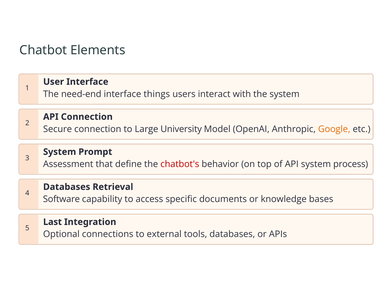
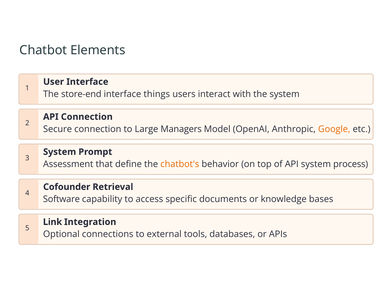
need-end: need-end -> store-end
University: University -> Managers
chatbot's colour: red -> orange
Databases at (67, 187): Databases -> Cofounder
Last: Last -> Link
